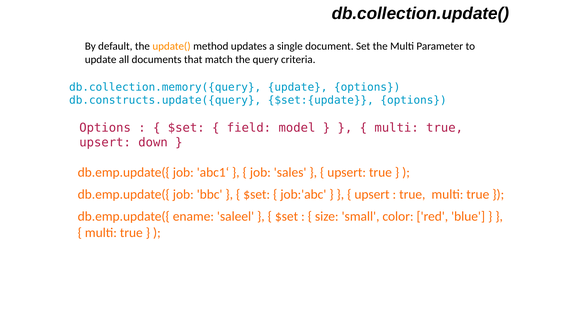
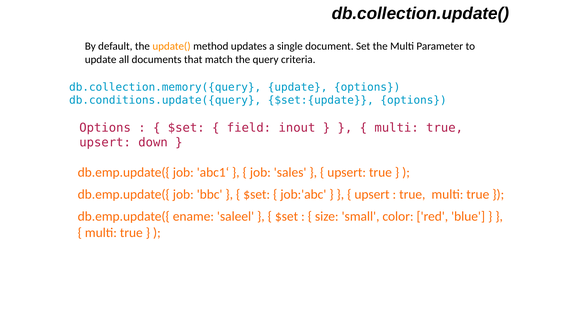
db.constructs.update({query: db.constructs.update({query -> db.conditions.update({query
model: model -> inout
